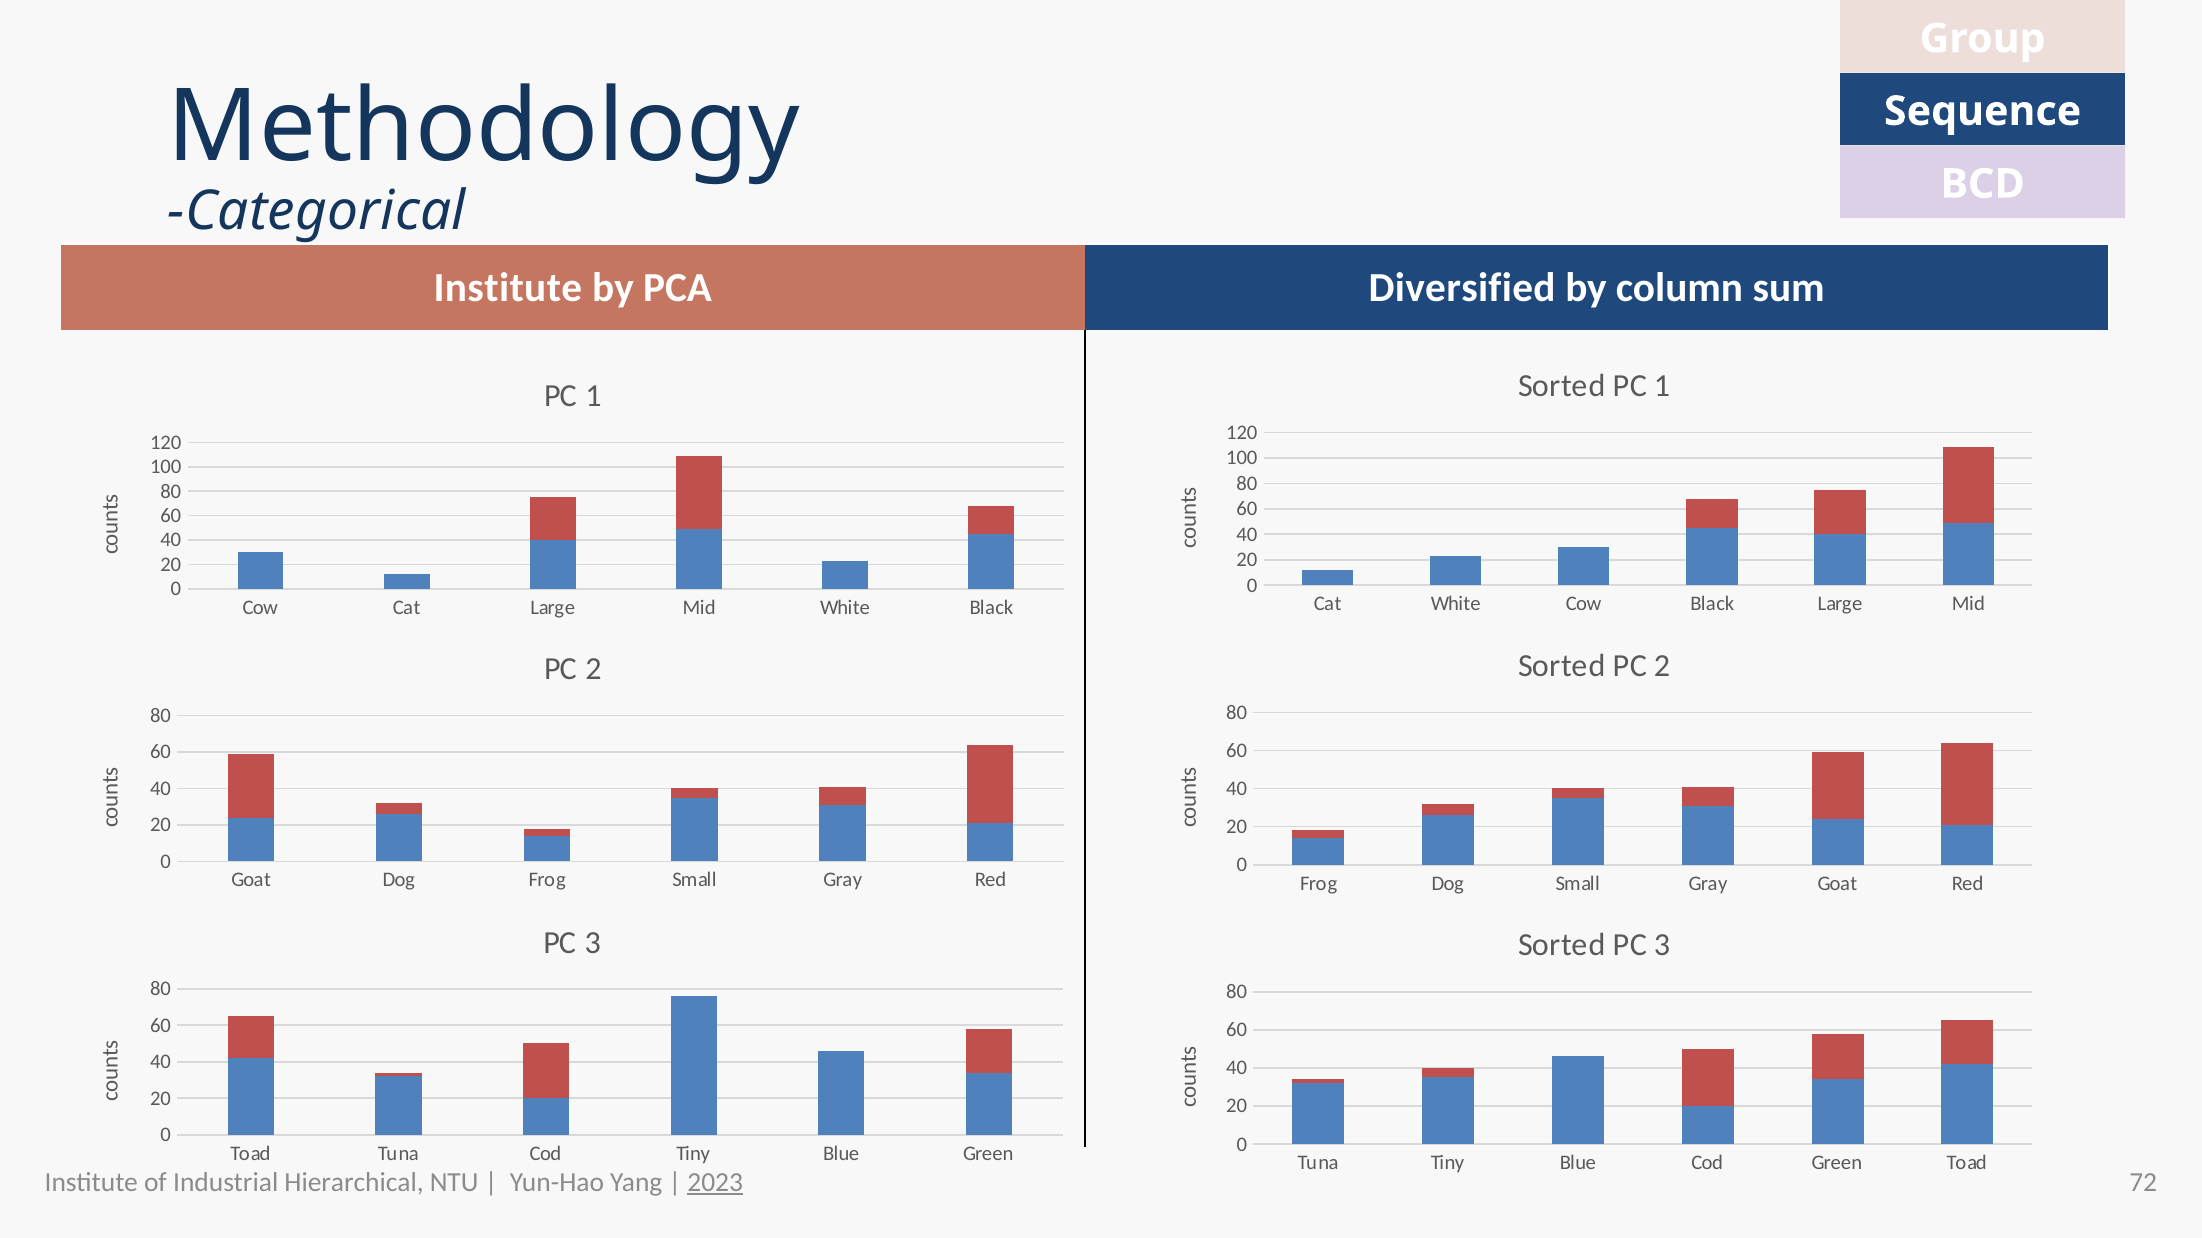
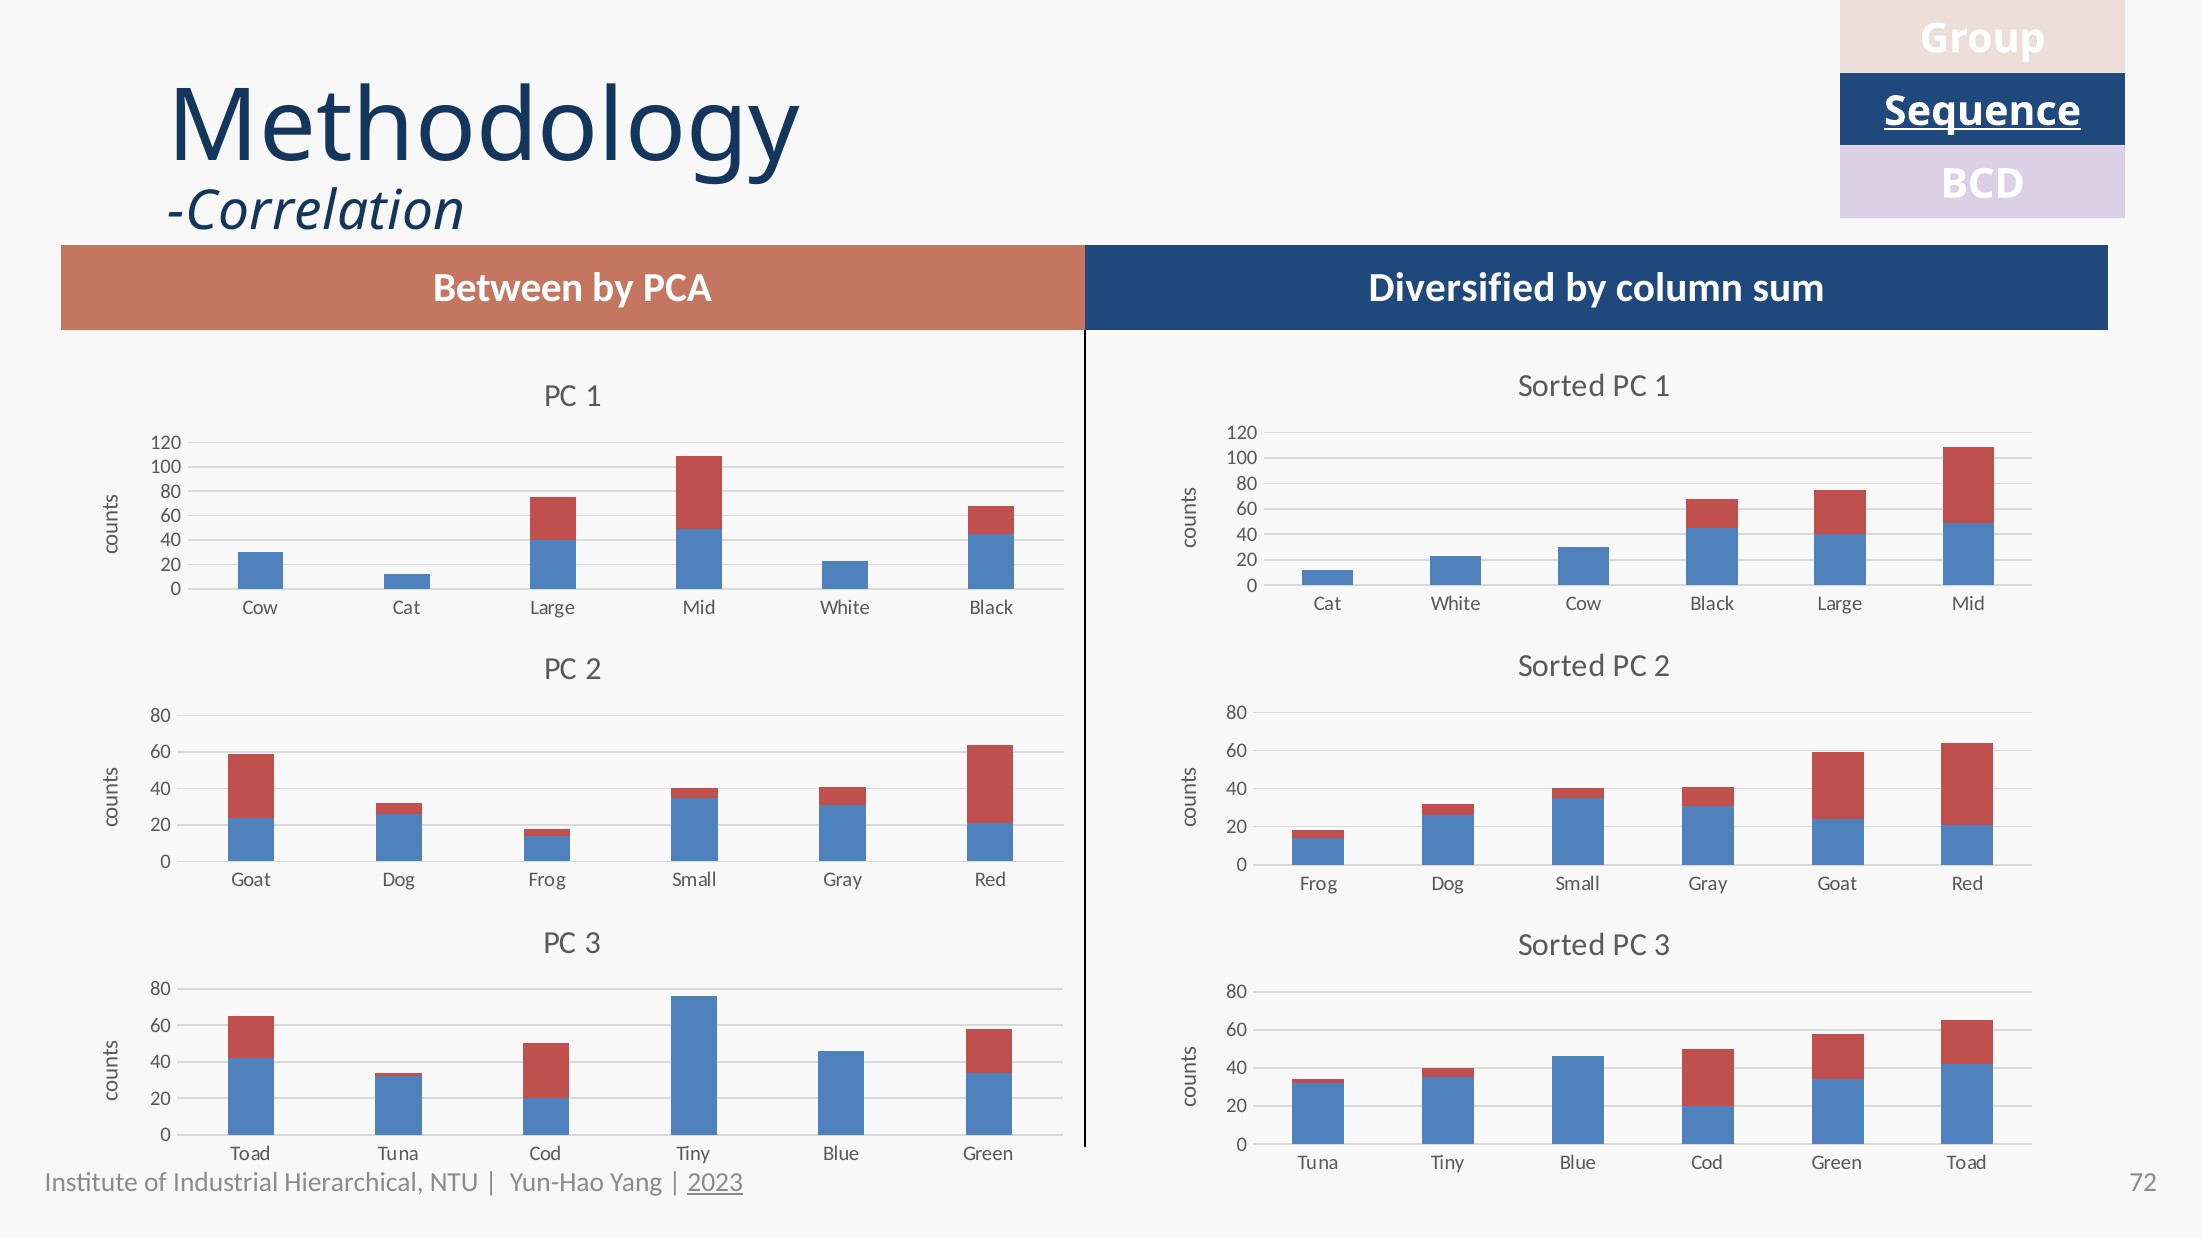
Sequence underline: none -> present
Categorical: Categorical -> Correlation
Institute at (508, 288): Institute -> Between
